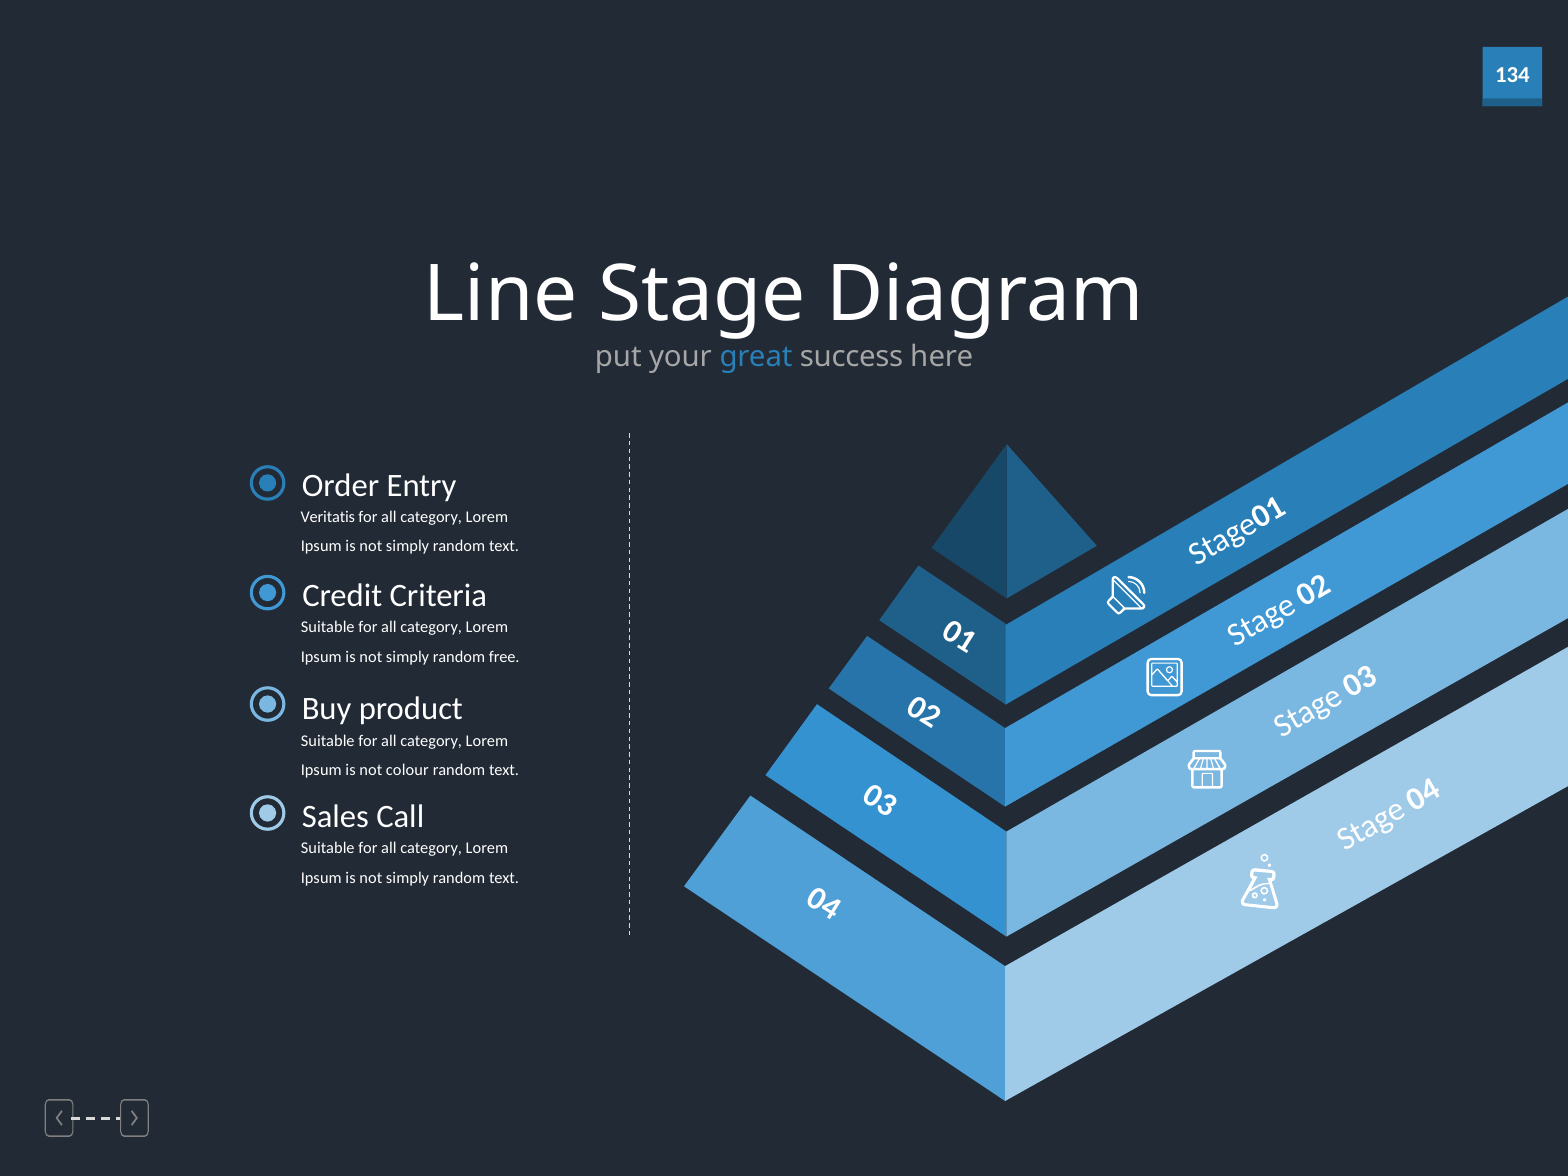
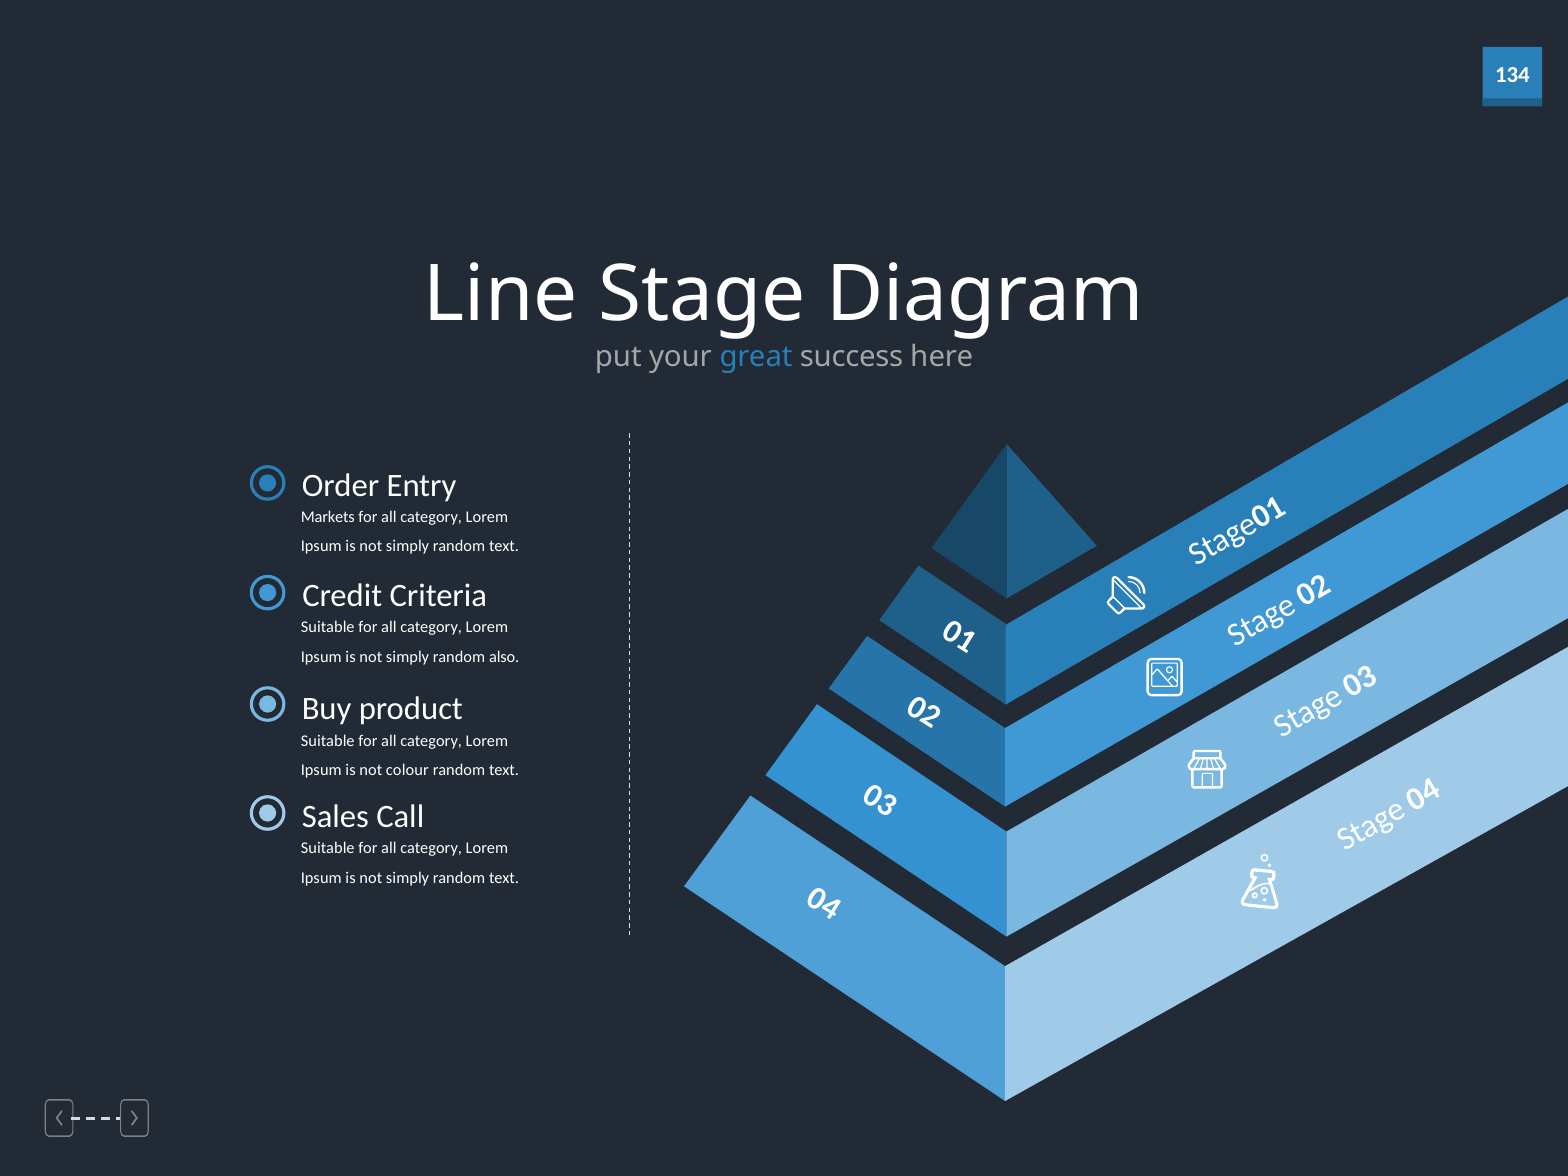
Veritatis: Veritatis -> Markets
free: free -> also
